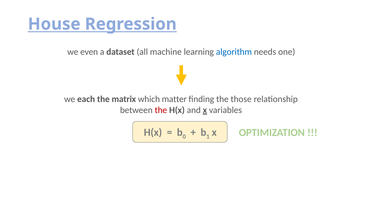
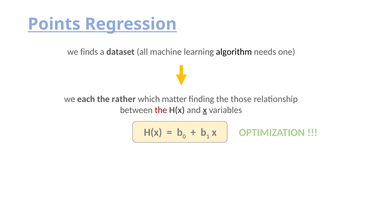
House: House -> Points
even: even -> finds
algorithm colour: blue -> black
matrix: matrix -> rather
